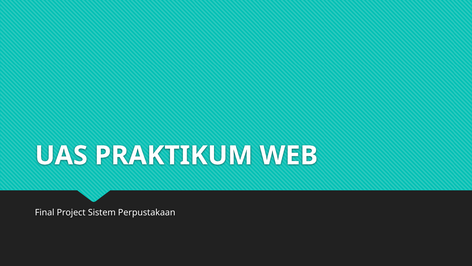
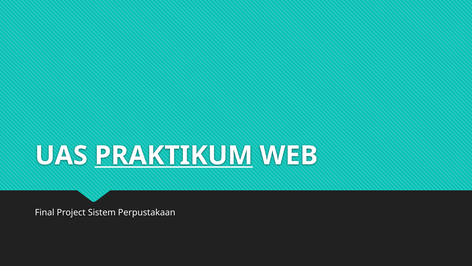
PRAKTIKUM underline: none -> present
